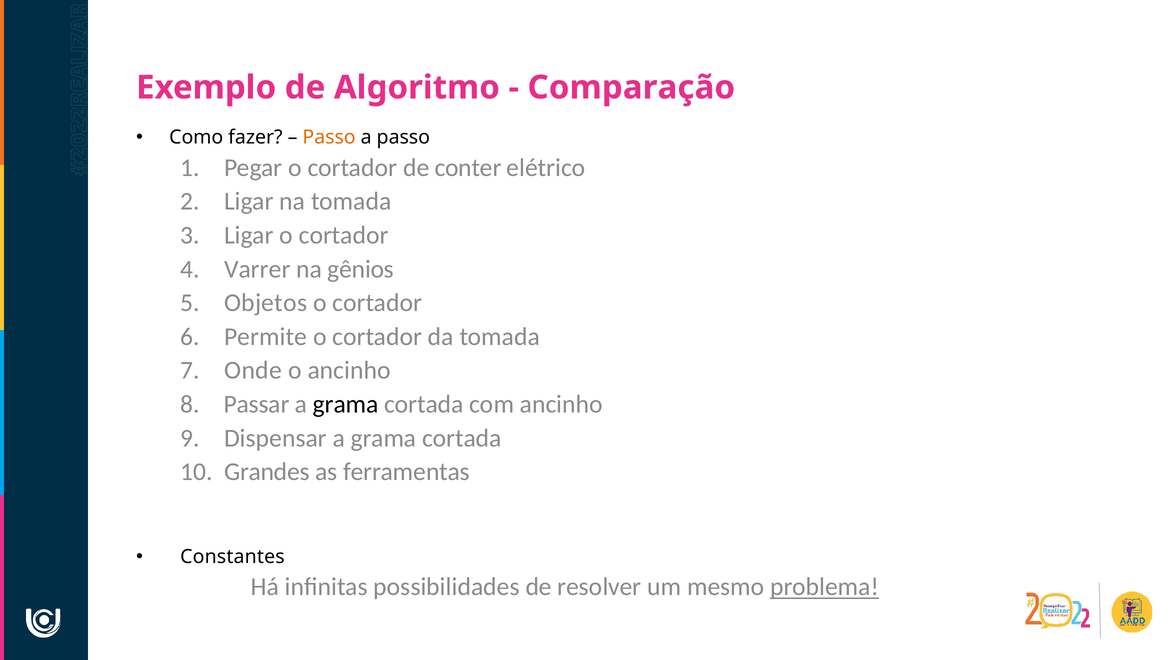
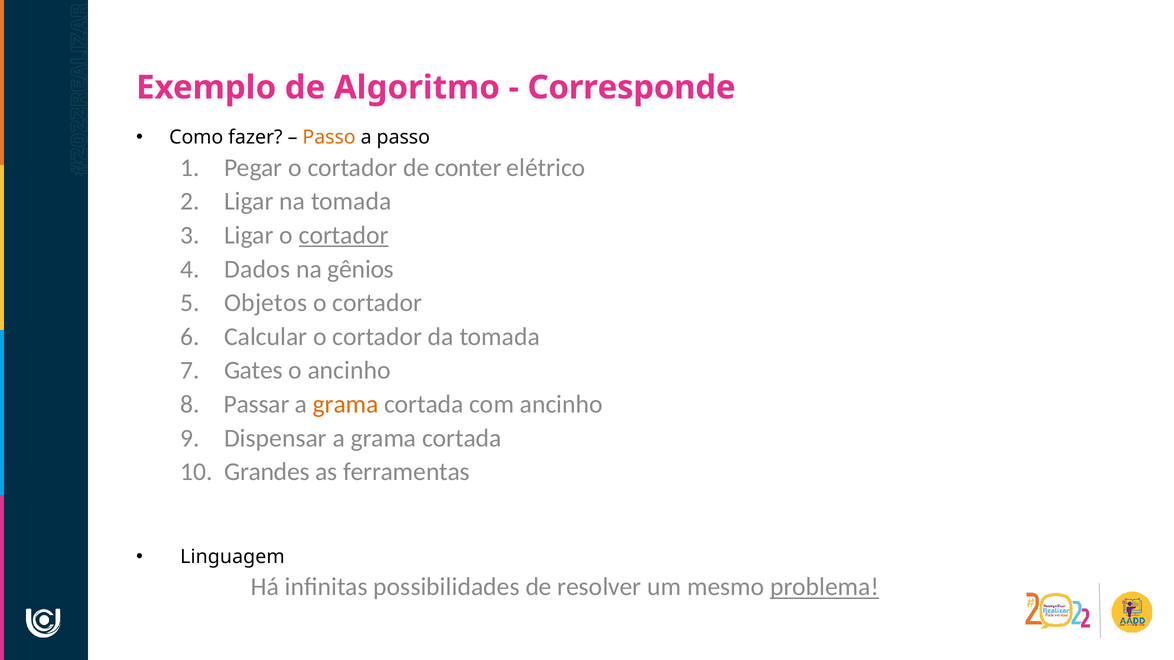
Comparação: Comparação -> Corresponde
cortador at (344, 235) underline: none -> present
Varrer: Varrer -> Dados
Permite: Permite -> Calcular
Onde: Onde -> Gates
grama at (346, 405) colour: black -> orange
Constantes: Constantes -> Linguagem
